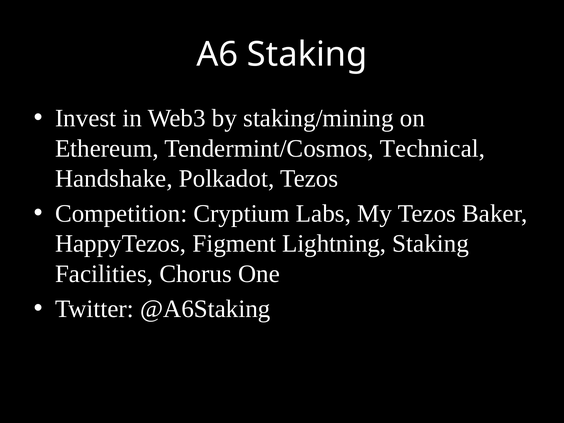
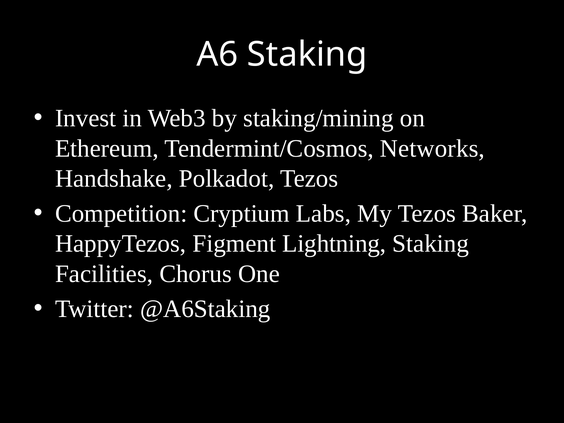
Technical: Technical -> Networks
